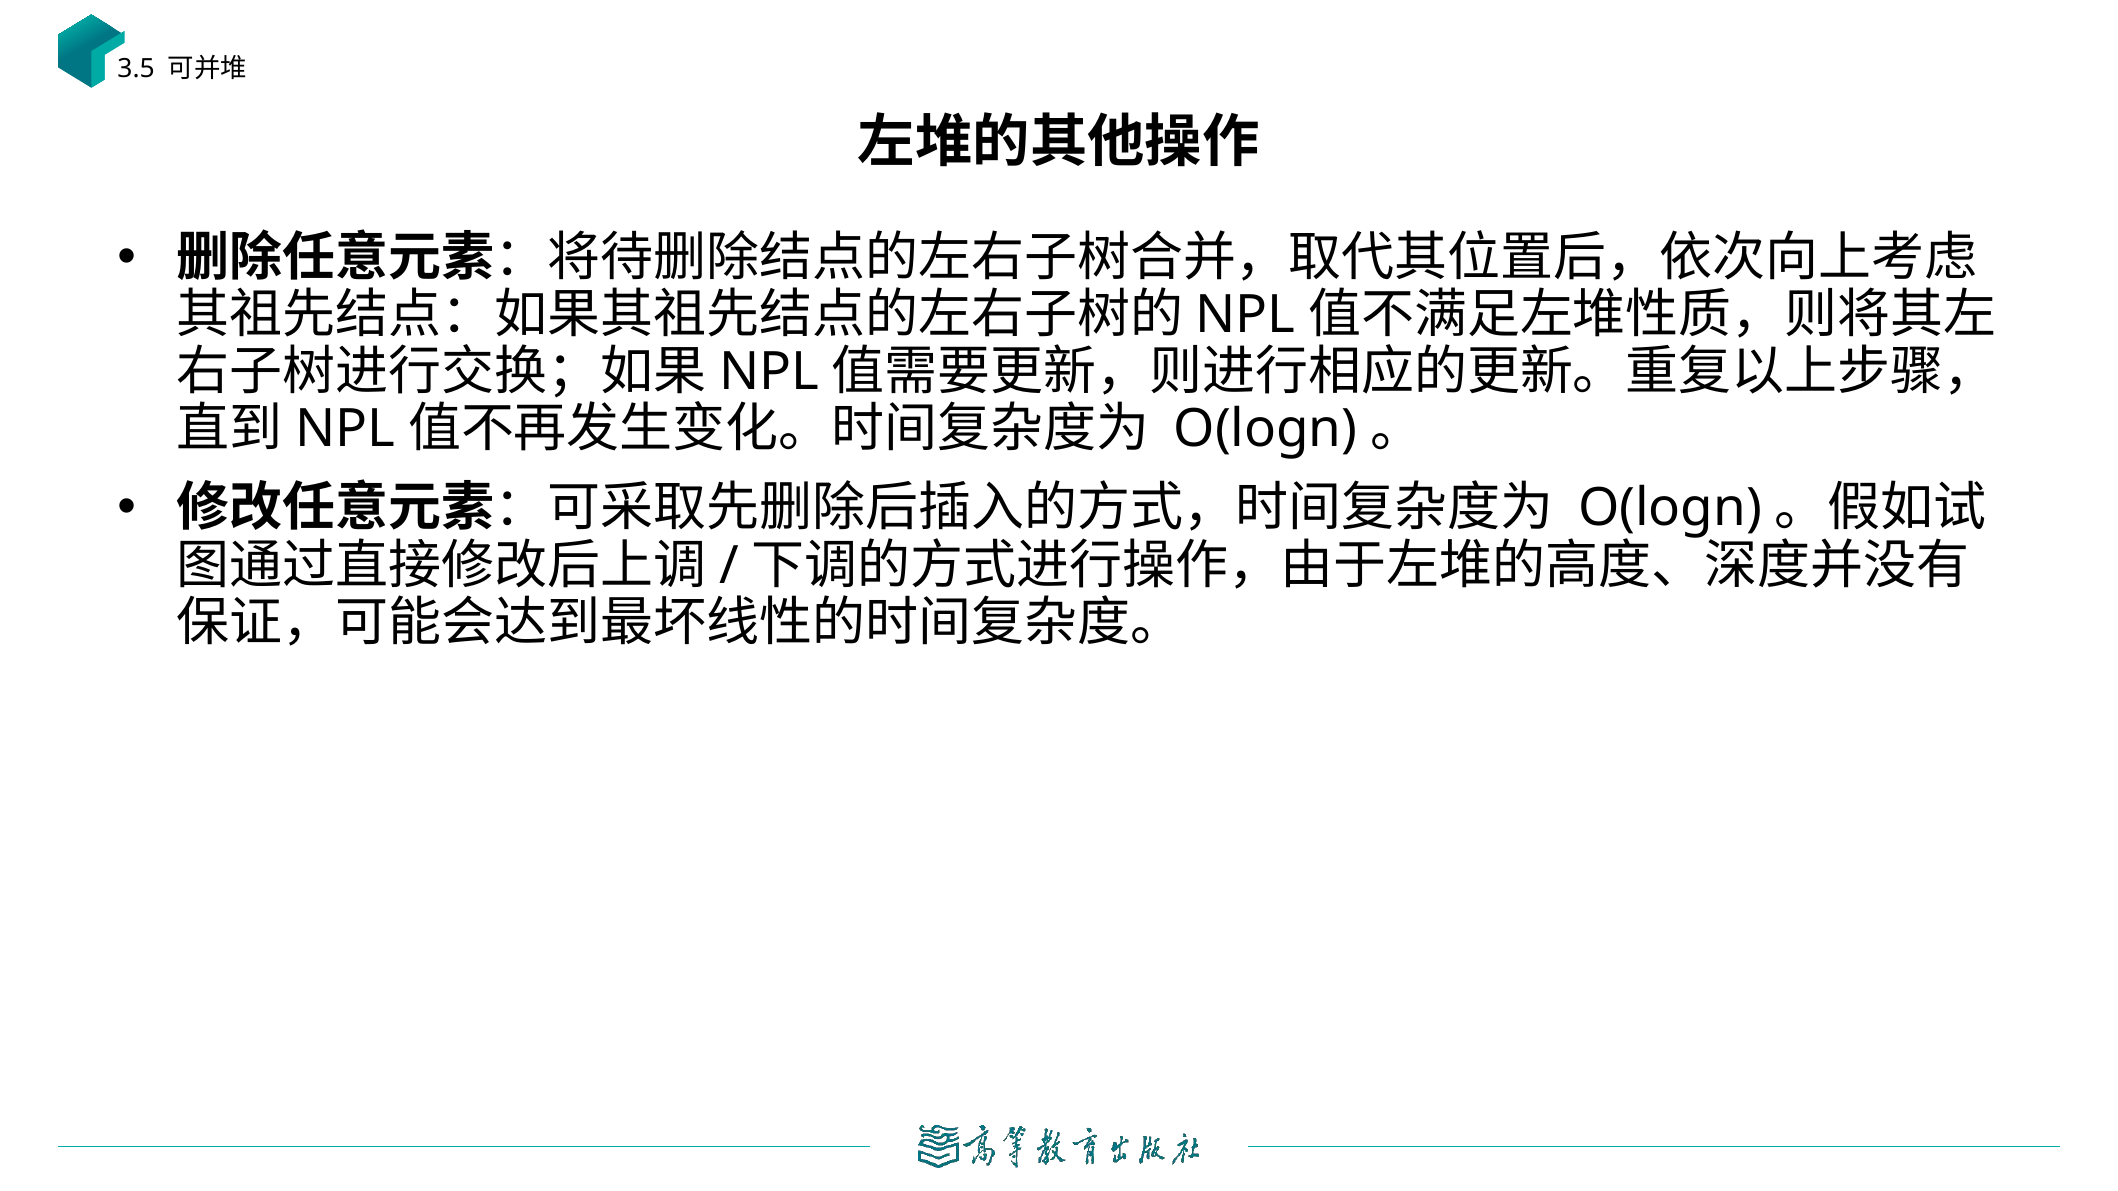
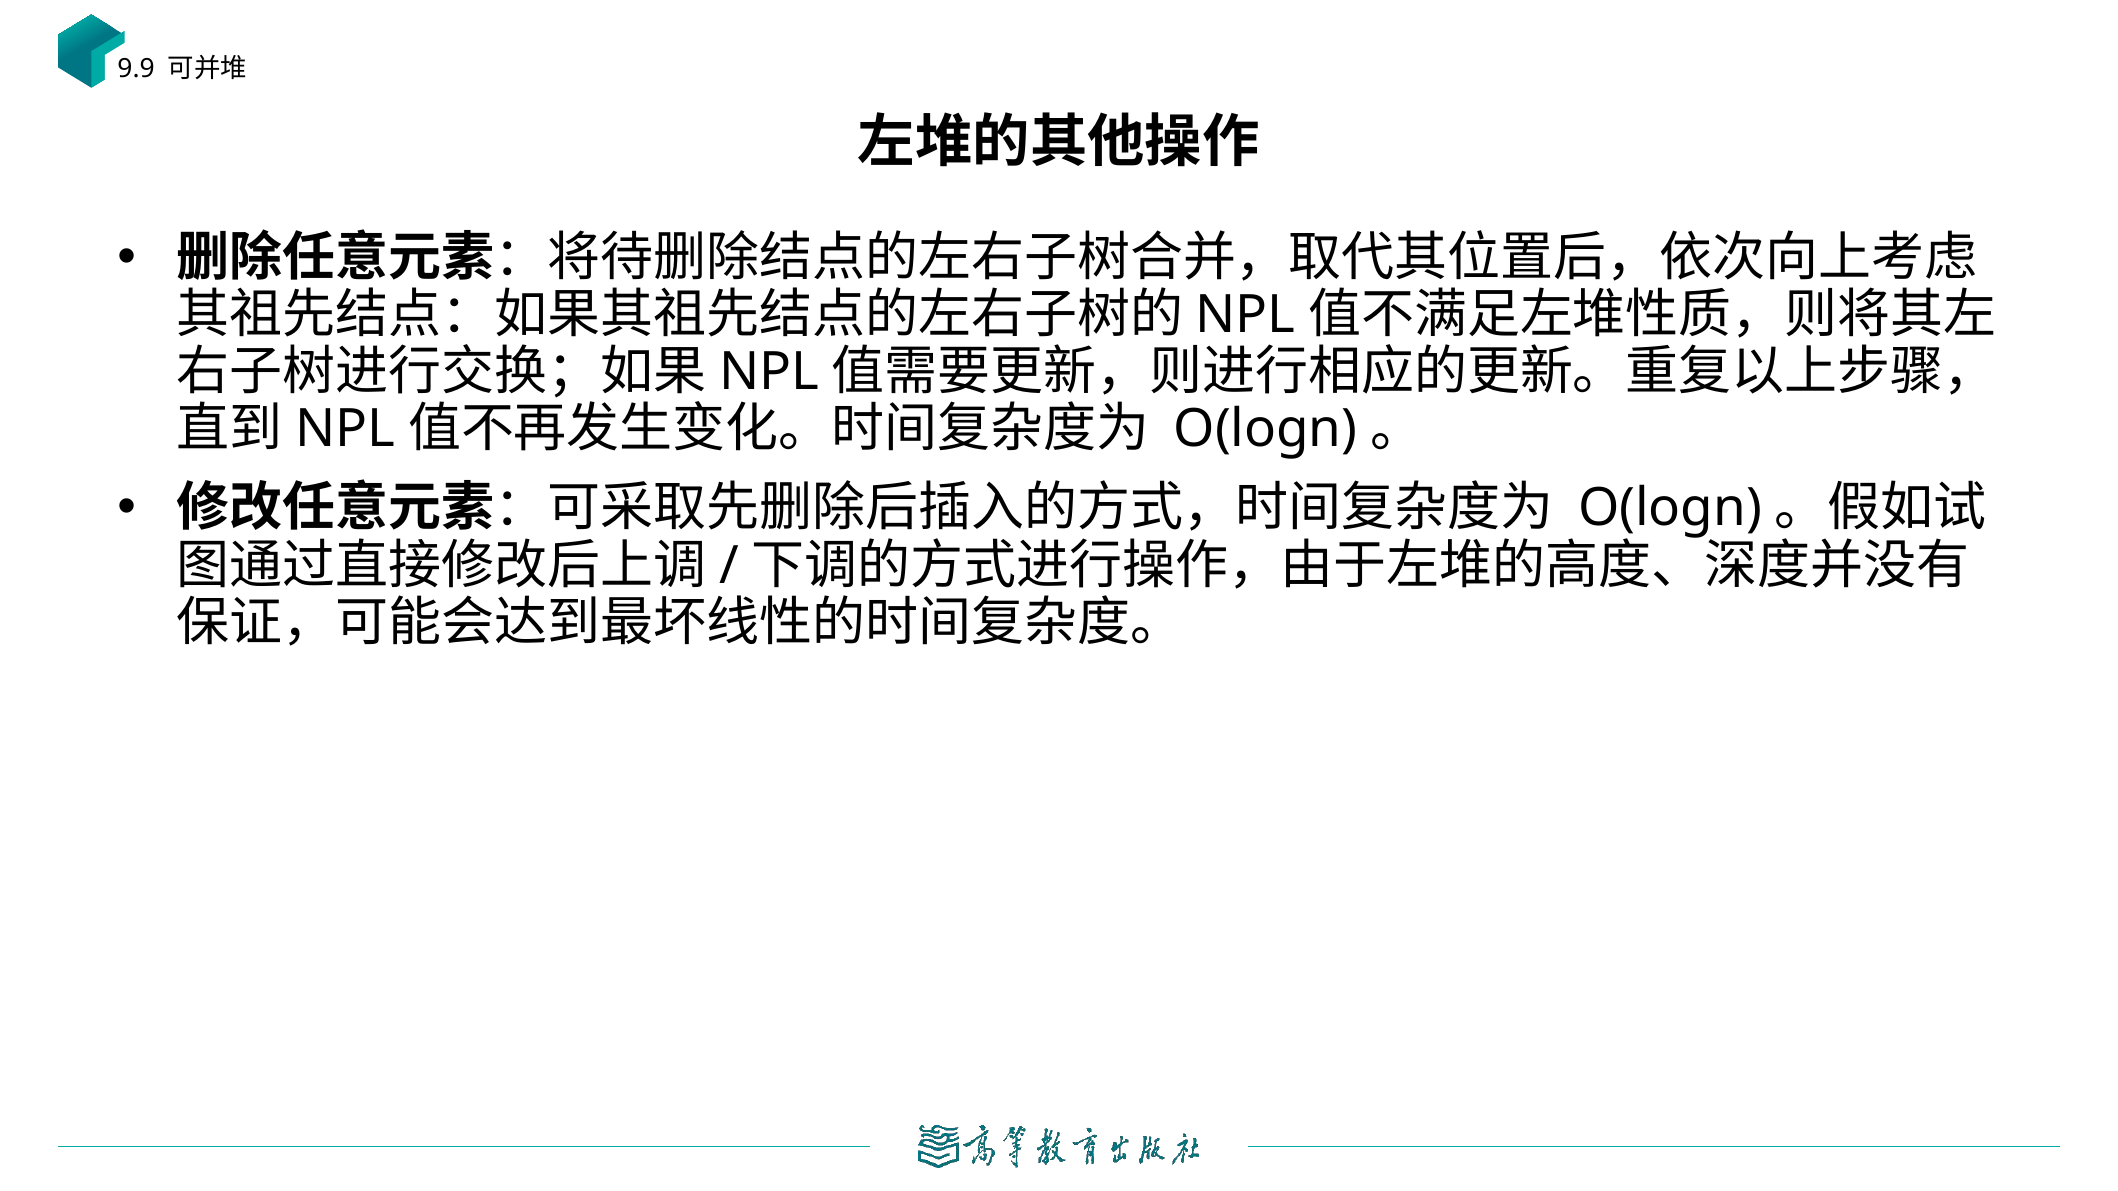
3.5: 3.5 -> 9.9
